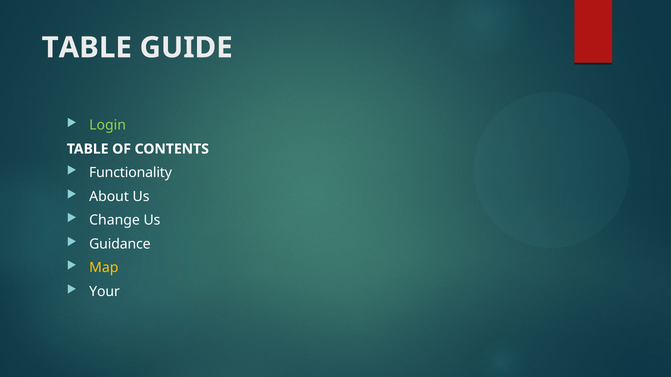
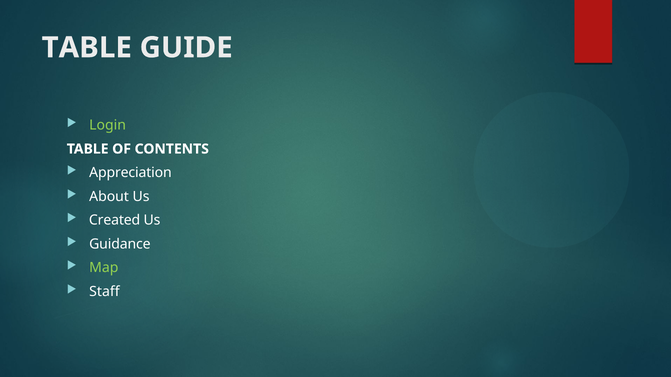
Functionality: Functionality -> Appreciation
Change: Change -> Created
Map colour: yellow -> light green
Your: Your -> Staff
